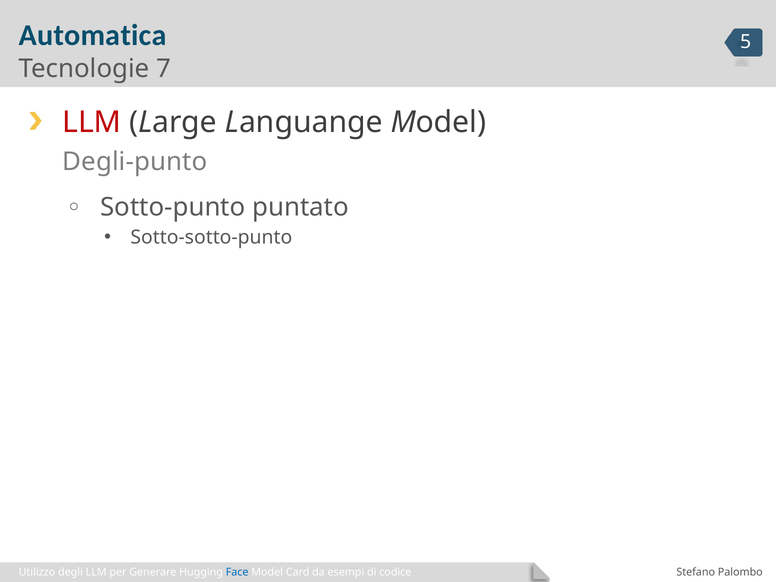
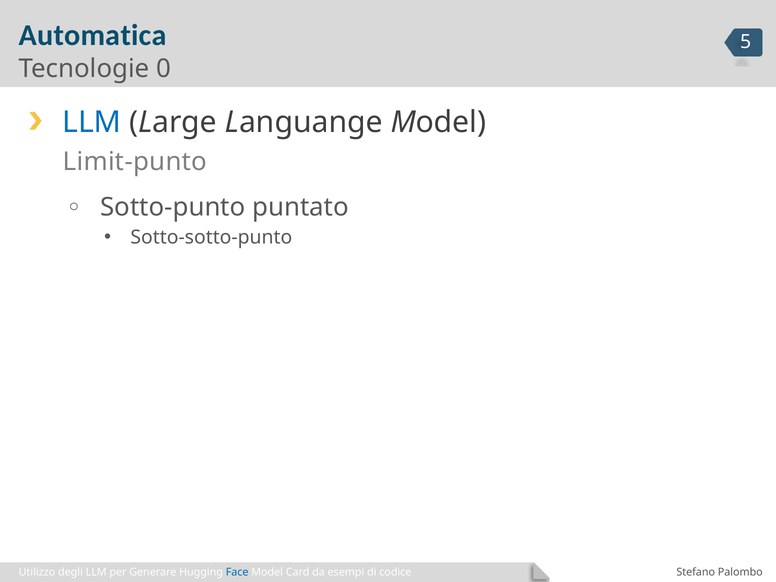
7: 7 -> 0
LLM at (92, 122) colour: red -> blue
Degli-punto: Degli-punto -> Limit-punto
